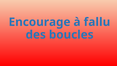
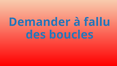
Encourage: Encourage -> Demander
